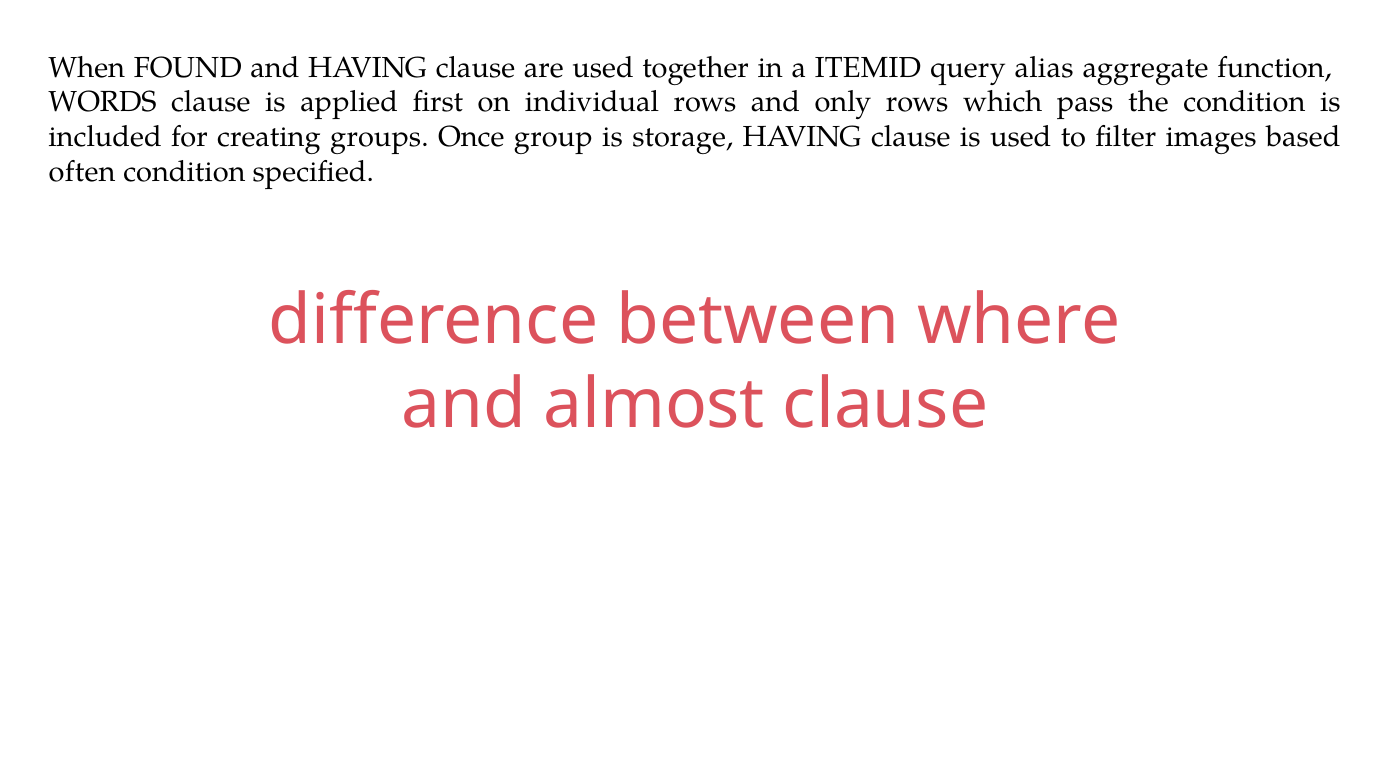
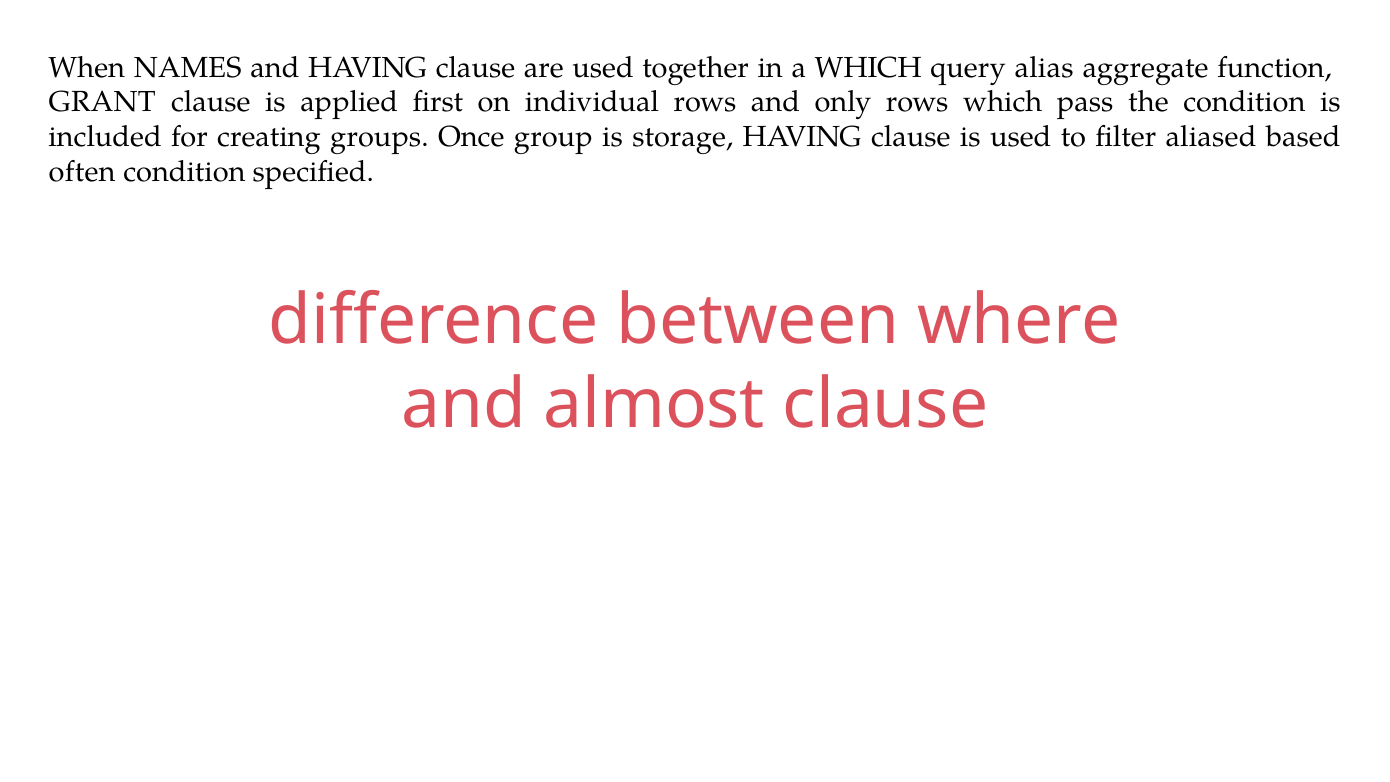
FOUND: FOUND -> NAMES
a ITEMID: ITEMID -> WHICH
WORDS: WORDS -> GRANT
images: images -> aliased
